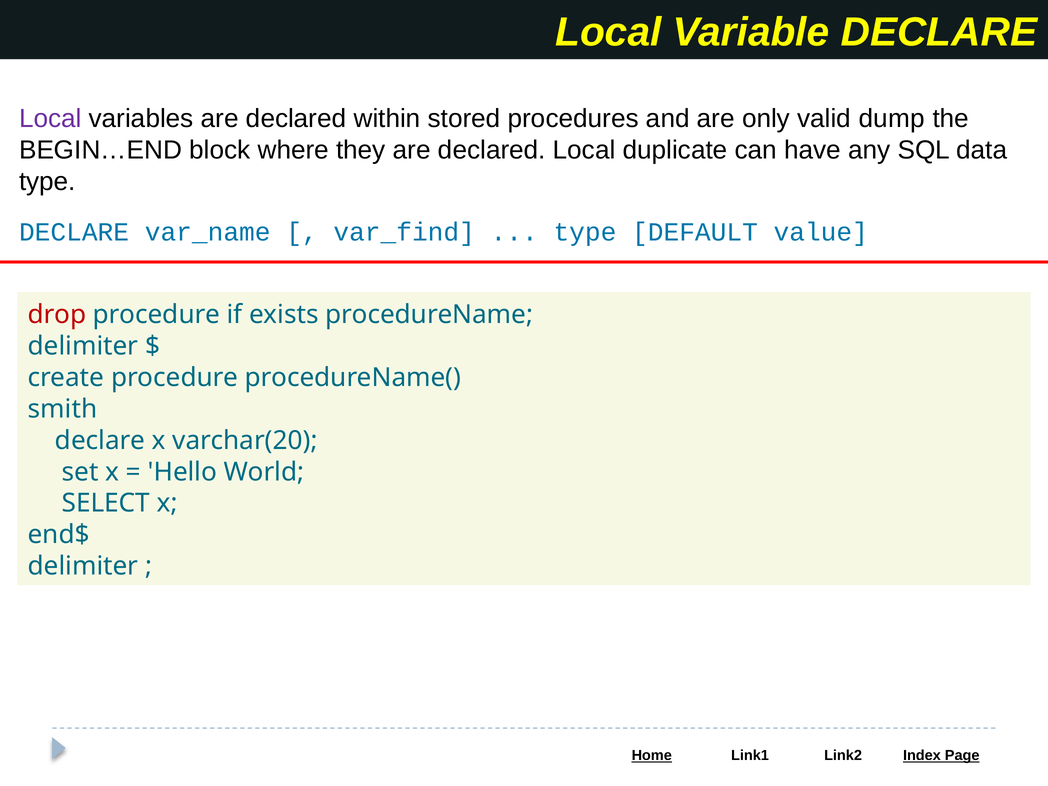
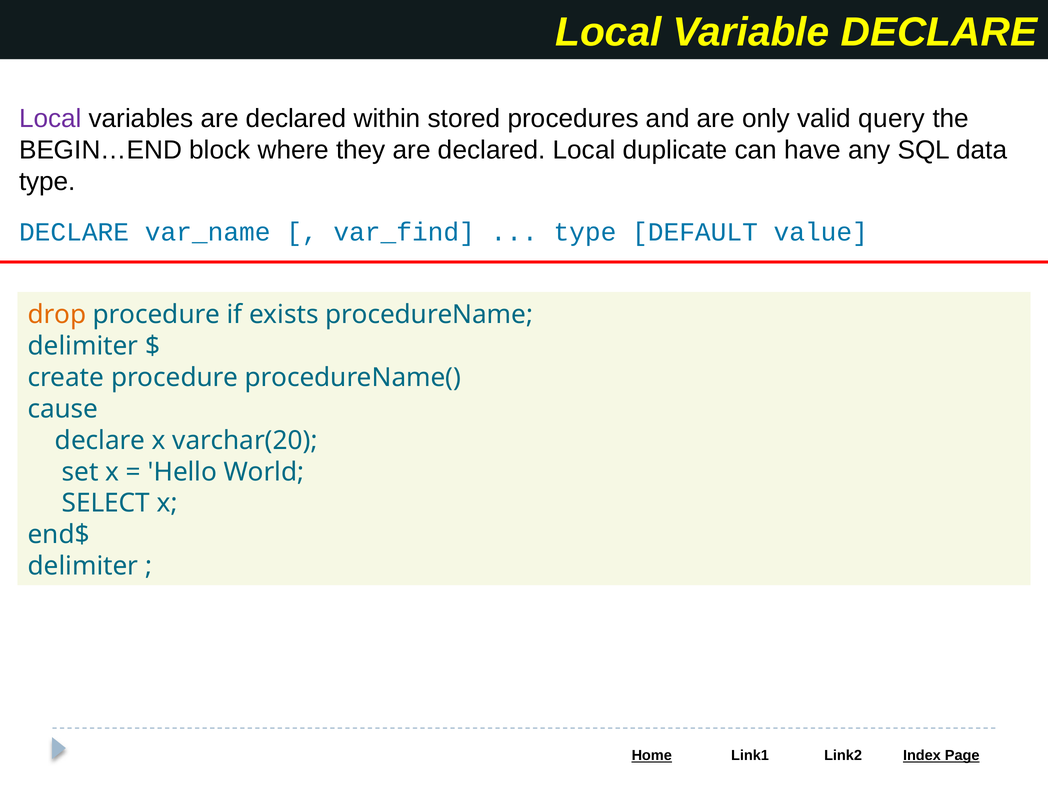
dump: dump -> query
drop colour: red -> orange
smith: smith -> cause
